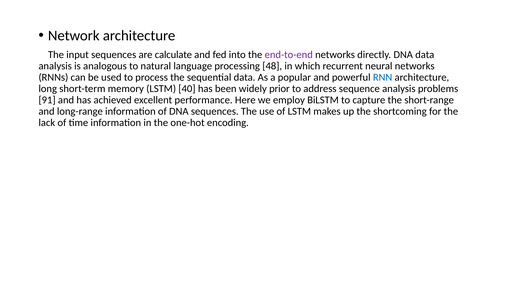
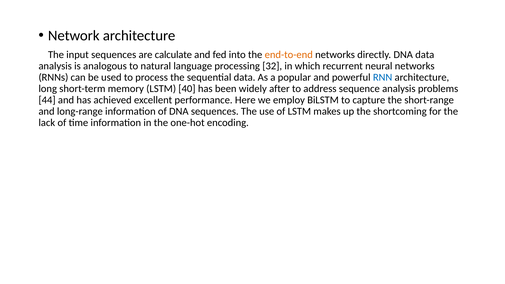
end-to-end colour: purple -> orange
48: 48 -> 32
prior: prior -> after
91: 91 -> 44
